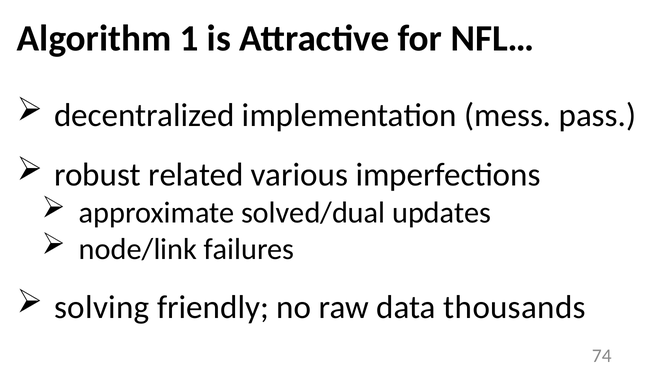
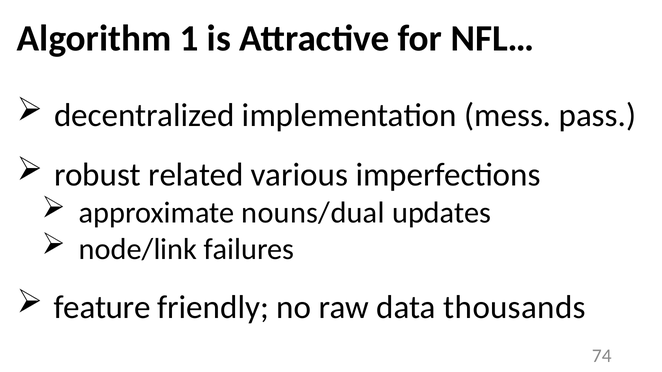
solved/dual: solved/dual -> nouns/dual
solving: solving -> feature
